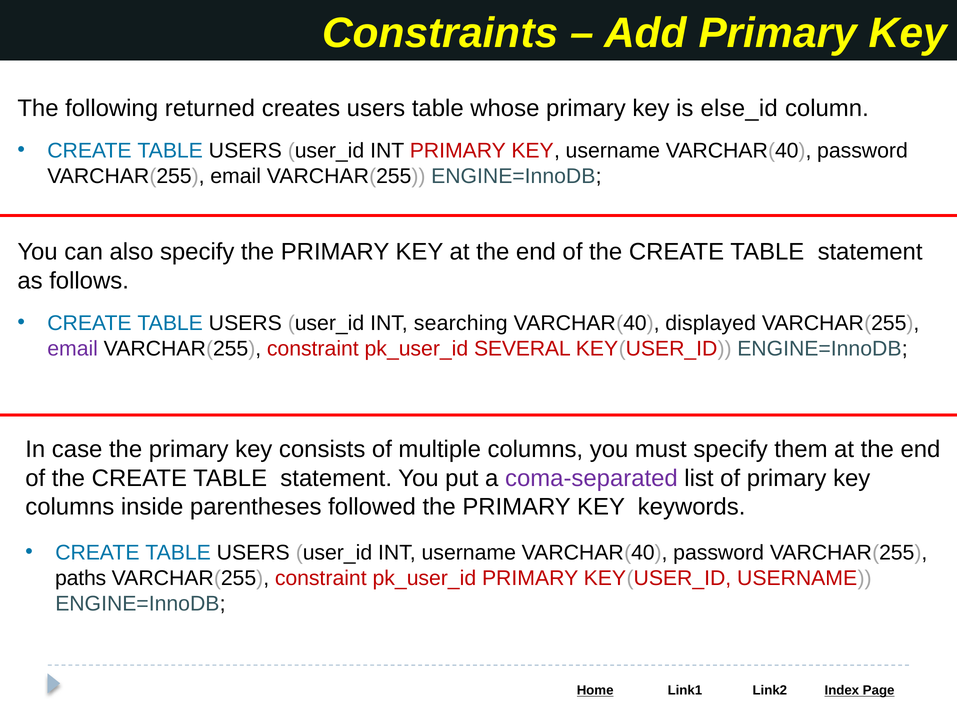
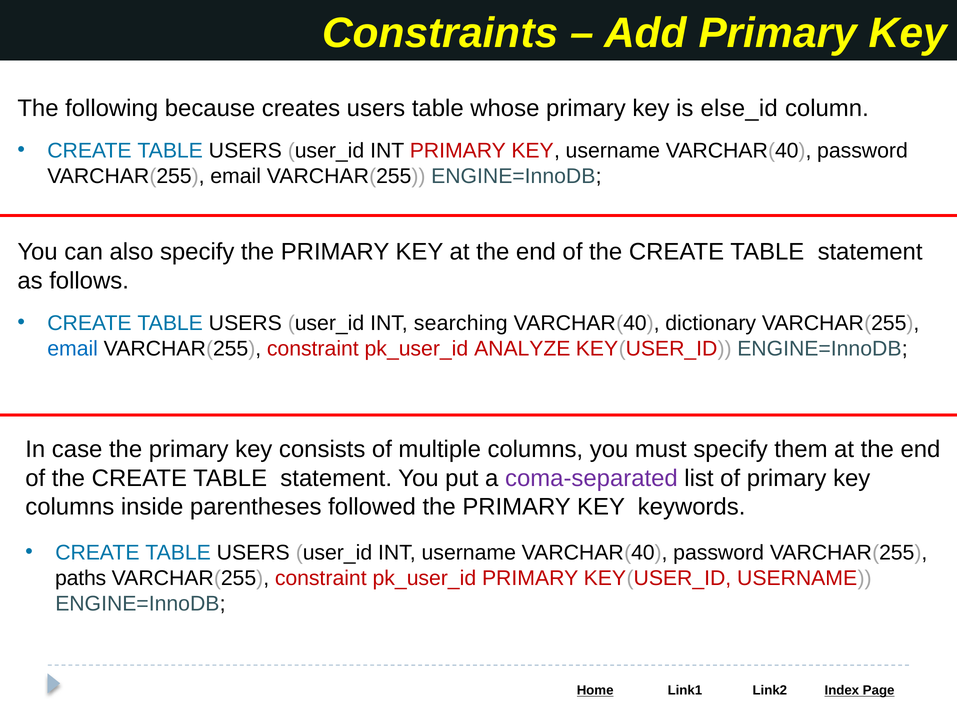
returned: returned -> because
displayed: displayed -> dictionary
email at (73, 349) colour: purple -> blue
SEVERAL: SEVERAL -> ANALYZE
